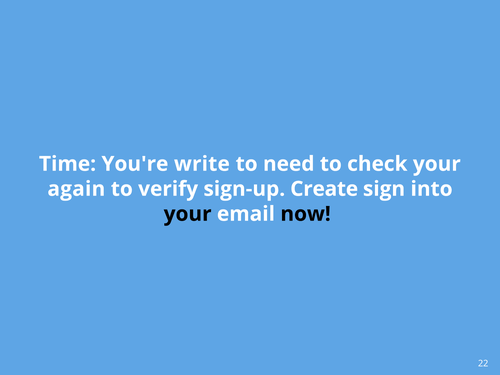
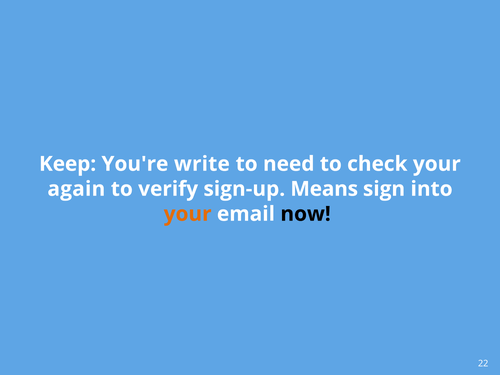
Time: Time -> Keep
Create: Create -> Means
your at (188, 214) colour: black -> orange
